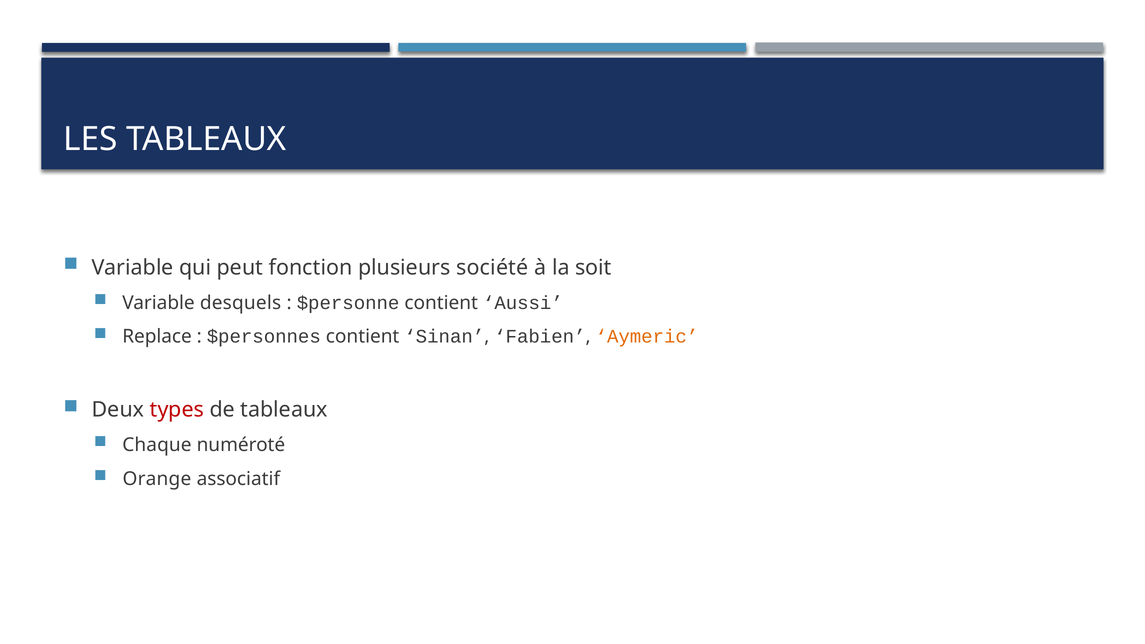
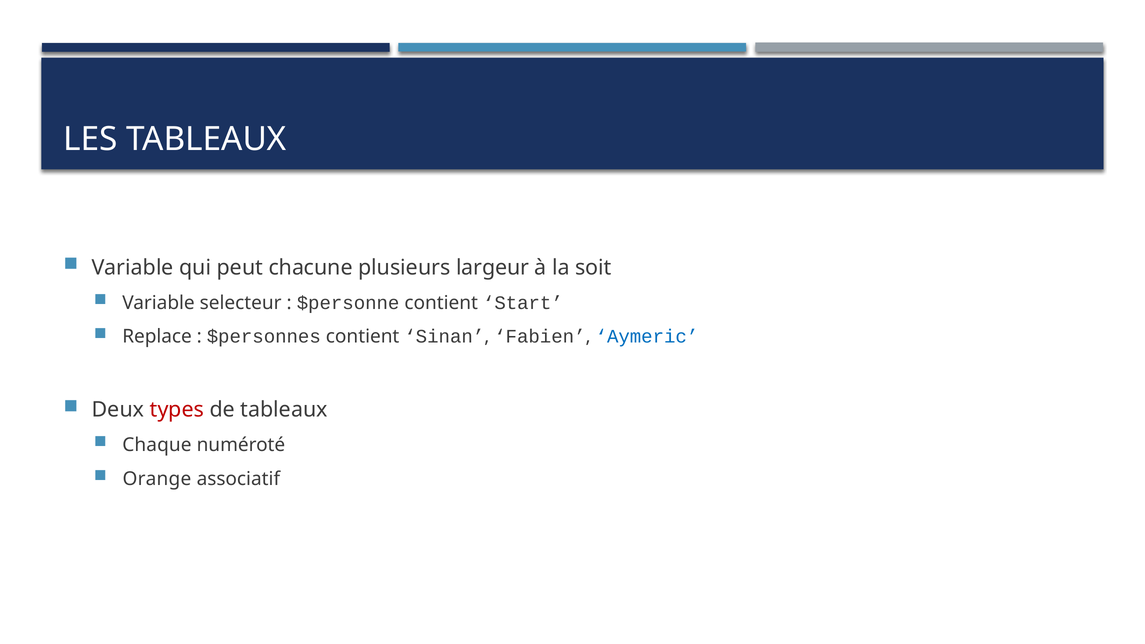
fonction: fonction -> chacune
société: société -> largeur
desquels: desquels -> selecteur
Aussi: Aussi -> Start
Aymeric colour: orange -> blue
